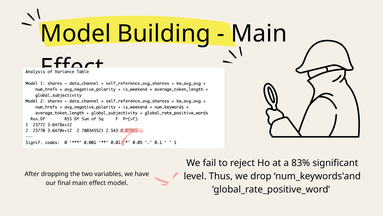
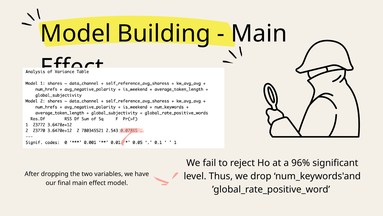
83%: 83% -> 96%
